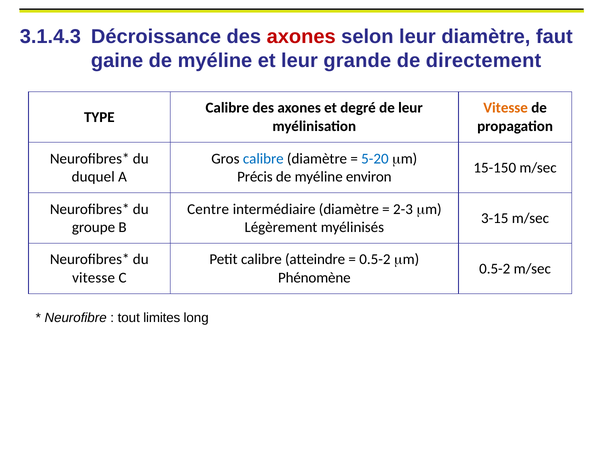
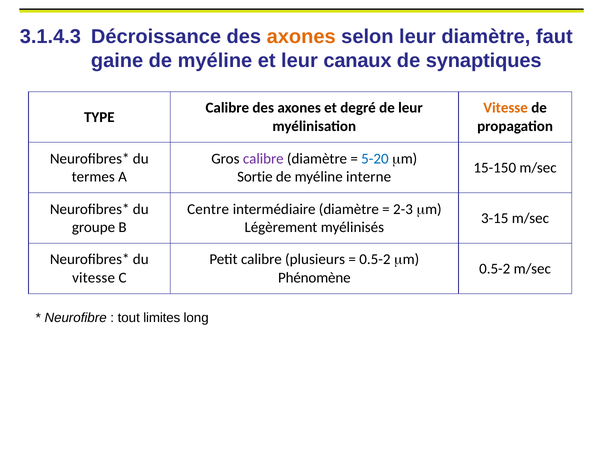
axones at (301, 36) colour: red -> orange
grande: grande -> canaux
directement: directement -> synaptiques
calibre at (263, 159) colour: blue -> purple
duquel: duquel -> termes
Précis: Précis -> Sortie
environ: environ -> interne
atteindre: atteindre -> plusieurs
